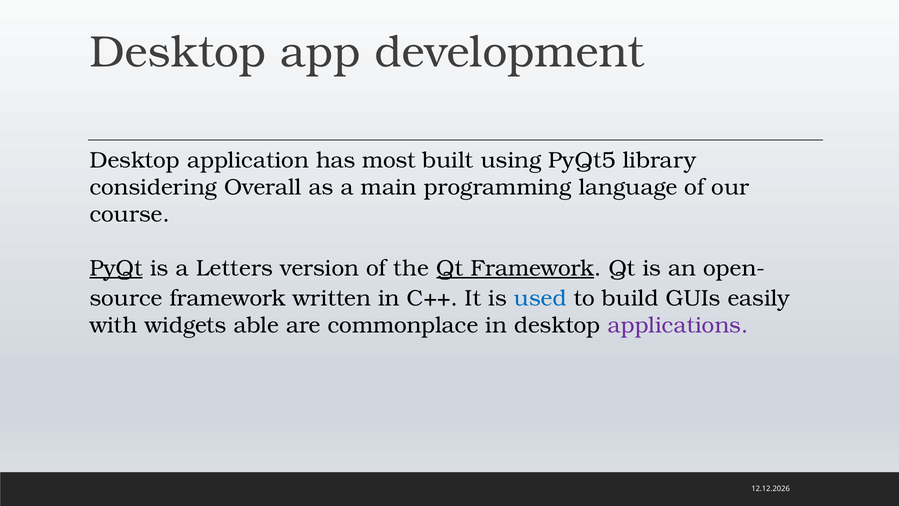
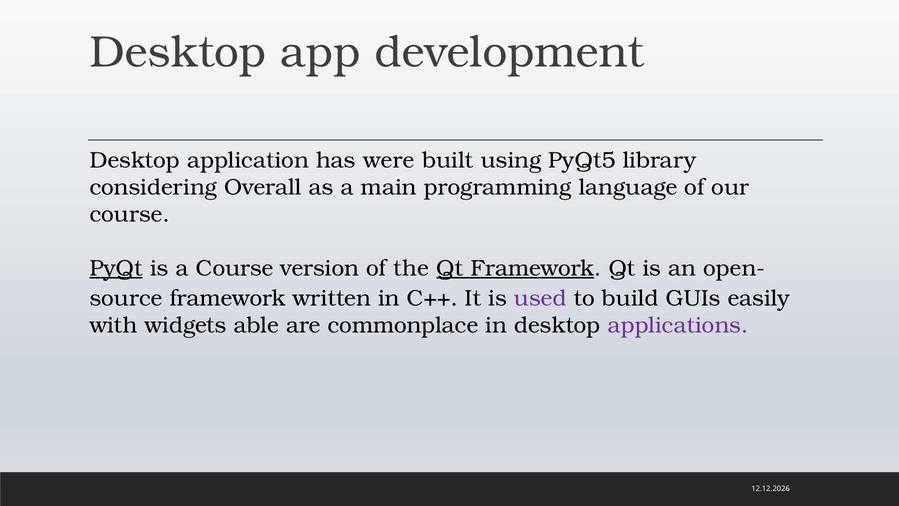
most: most -> were
a Letters: Letters -> Course
used colour: blue -> purple
